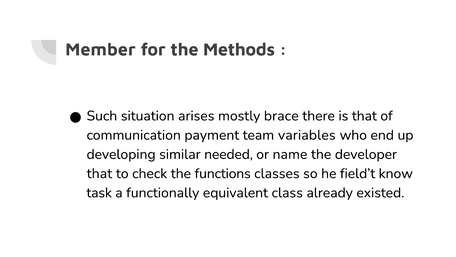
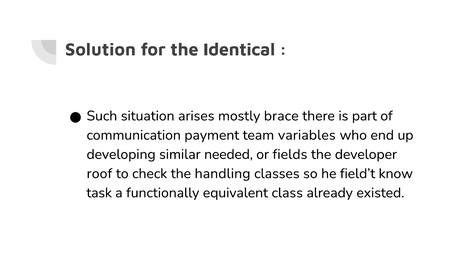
Member: Member -> Solution
Methods: Methods -> Identical
is that: that -> part
name: name -> fields
that at (99, 173): that -> roof
functions: functions -> handling
